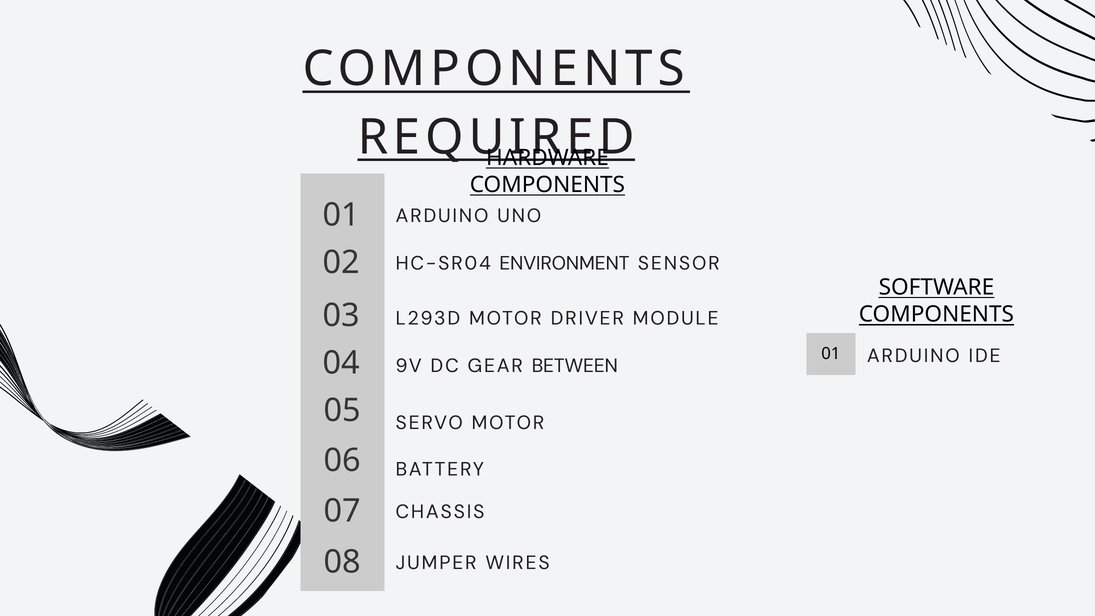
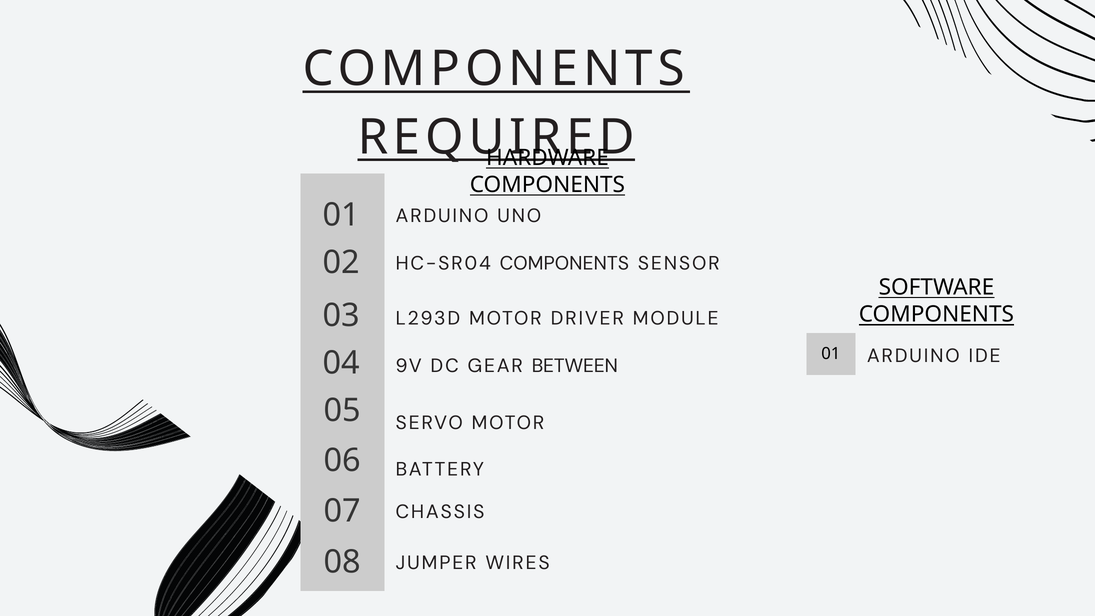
HC-SR04 ENVIRONMENT: ENVIRONMENT -> COMPONENTS
